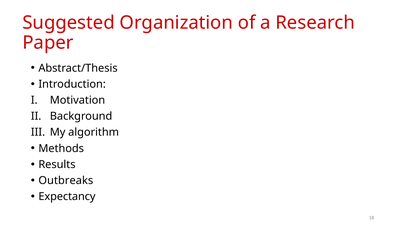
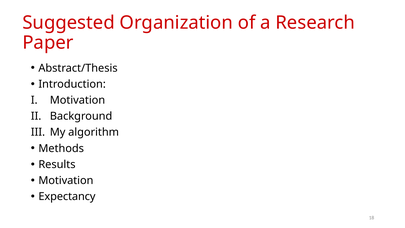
Outbreaks at (66, 180): Outbreaks -> Motivation
